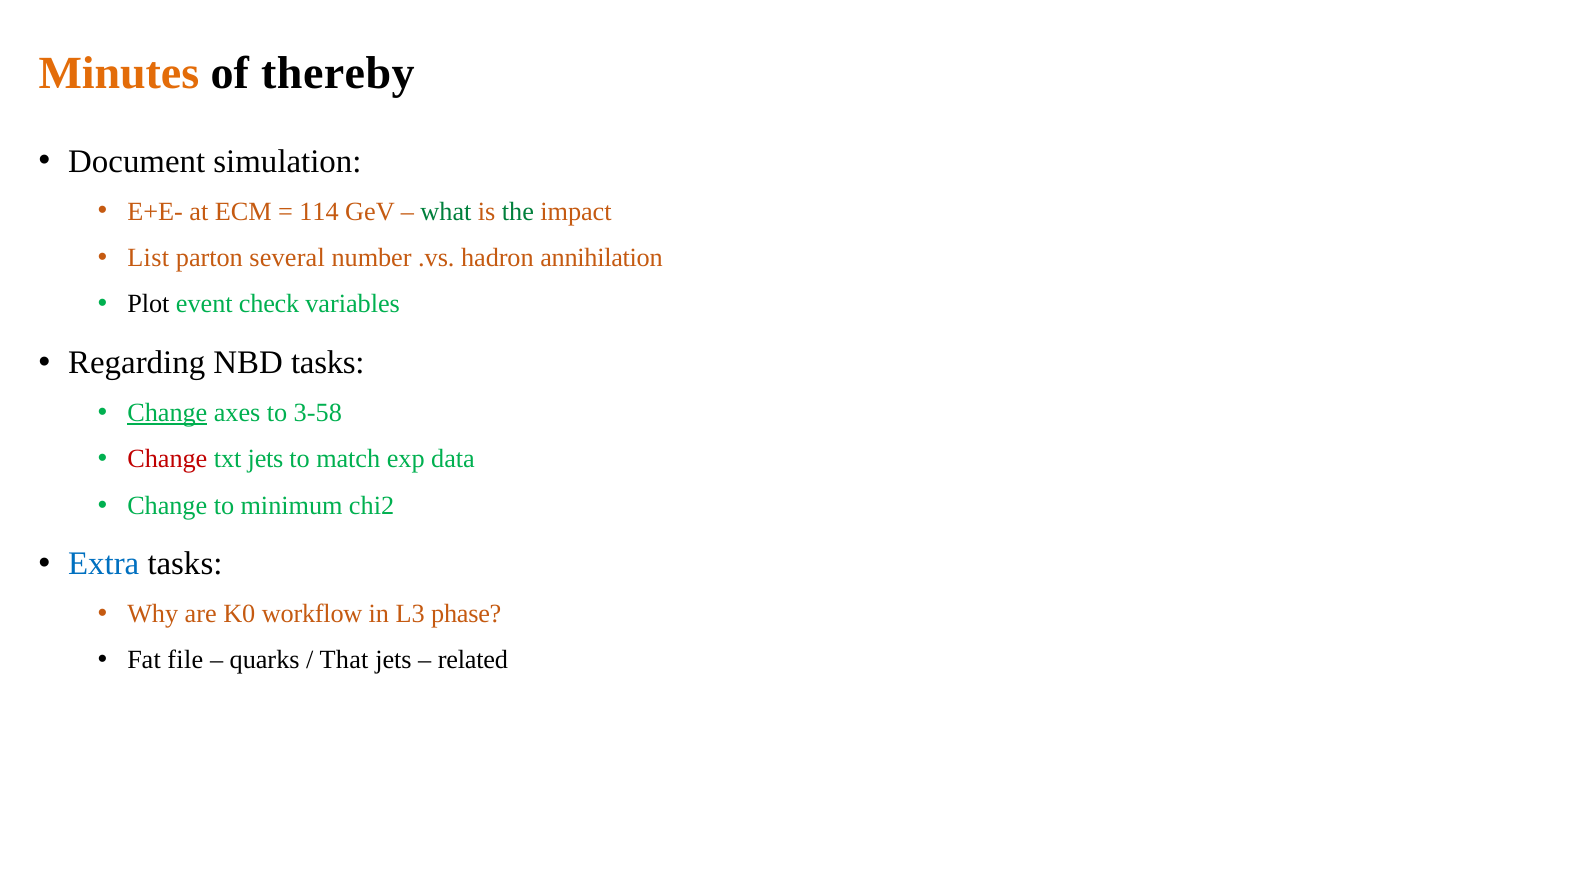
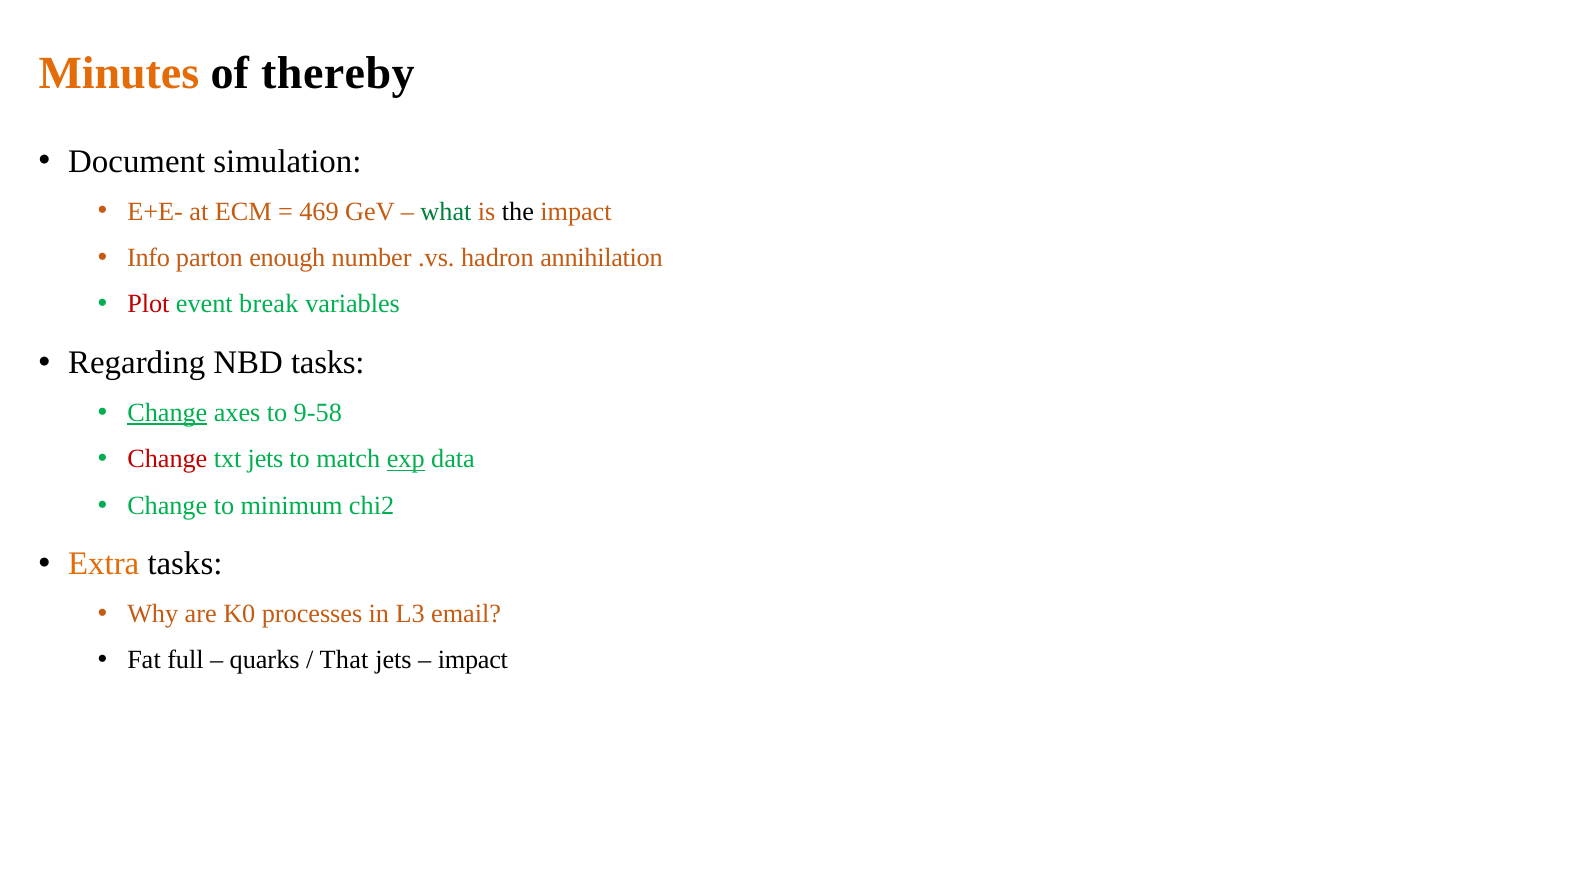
114: 114 -> 469
the colour: green -> black
List: List -> Info
several: several -> enough
Plot colour: black -> red
check: check -> break
3-58: 3-58 -> 9-58
exp underline: none -> present
Extra colour: blue -> orange
workflow: workflow -> processes
phase: phase -> email
file: file -> full
related at (473, 660): related -> impact
